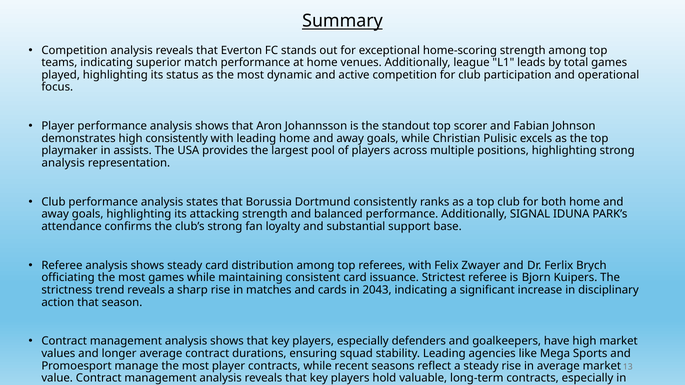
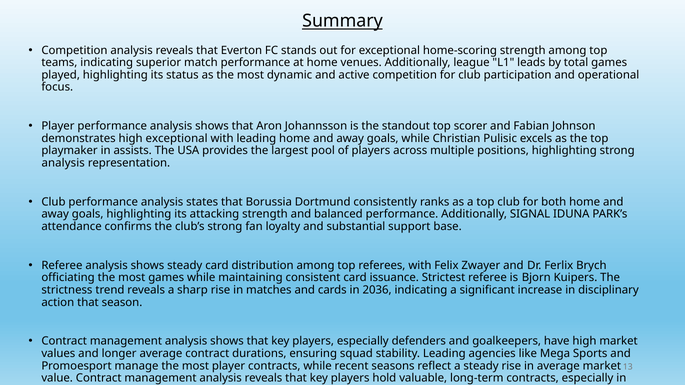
high consistently: consistently -> exceptional
2043: 2043 -> 2036
